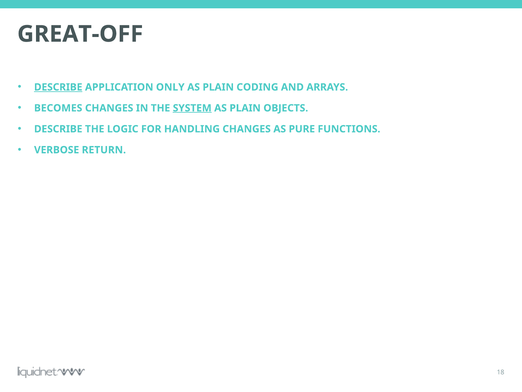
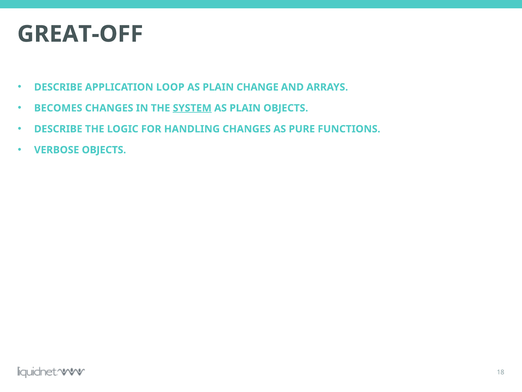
DESCRIBE at (58, 87) underline: present -> none
ONLY: ONLY -> LOOP
CODING: CODING -> CHANGE
VERBOSE RETURN: RETURN -> OBJECTS
